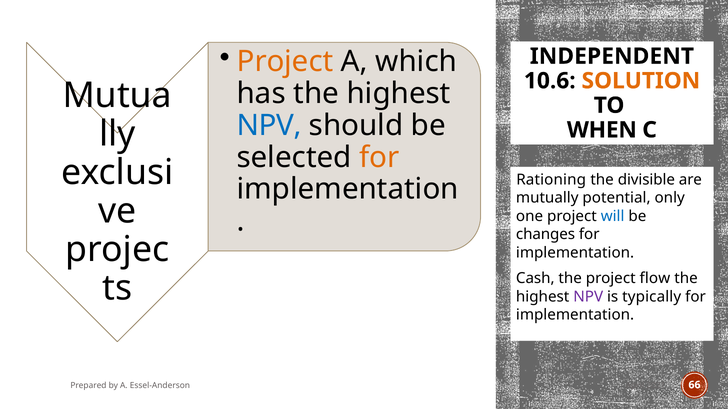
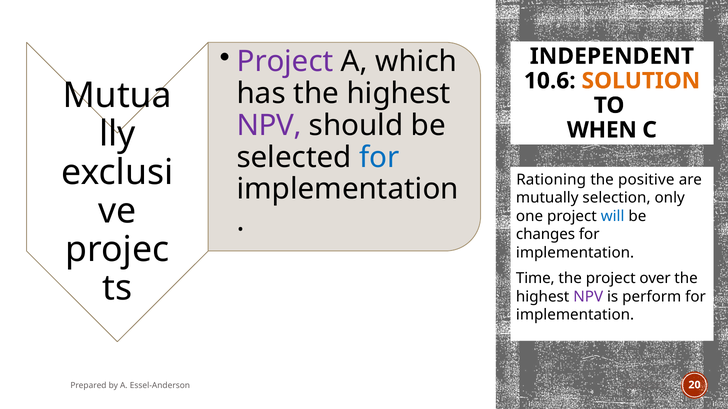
Project at (285, 62) colour: orange -> purple
NPV at (269, 126) colour: blue -> purple
for at (379, 158) colour: orange -> blue
divisible: divisible -> positive
potential: potential -> selection
Cash: Cash -> Time
flow: flow -> over
typically: typically -> perform
66: 66 -> 20
